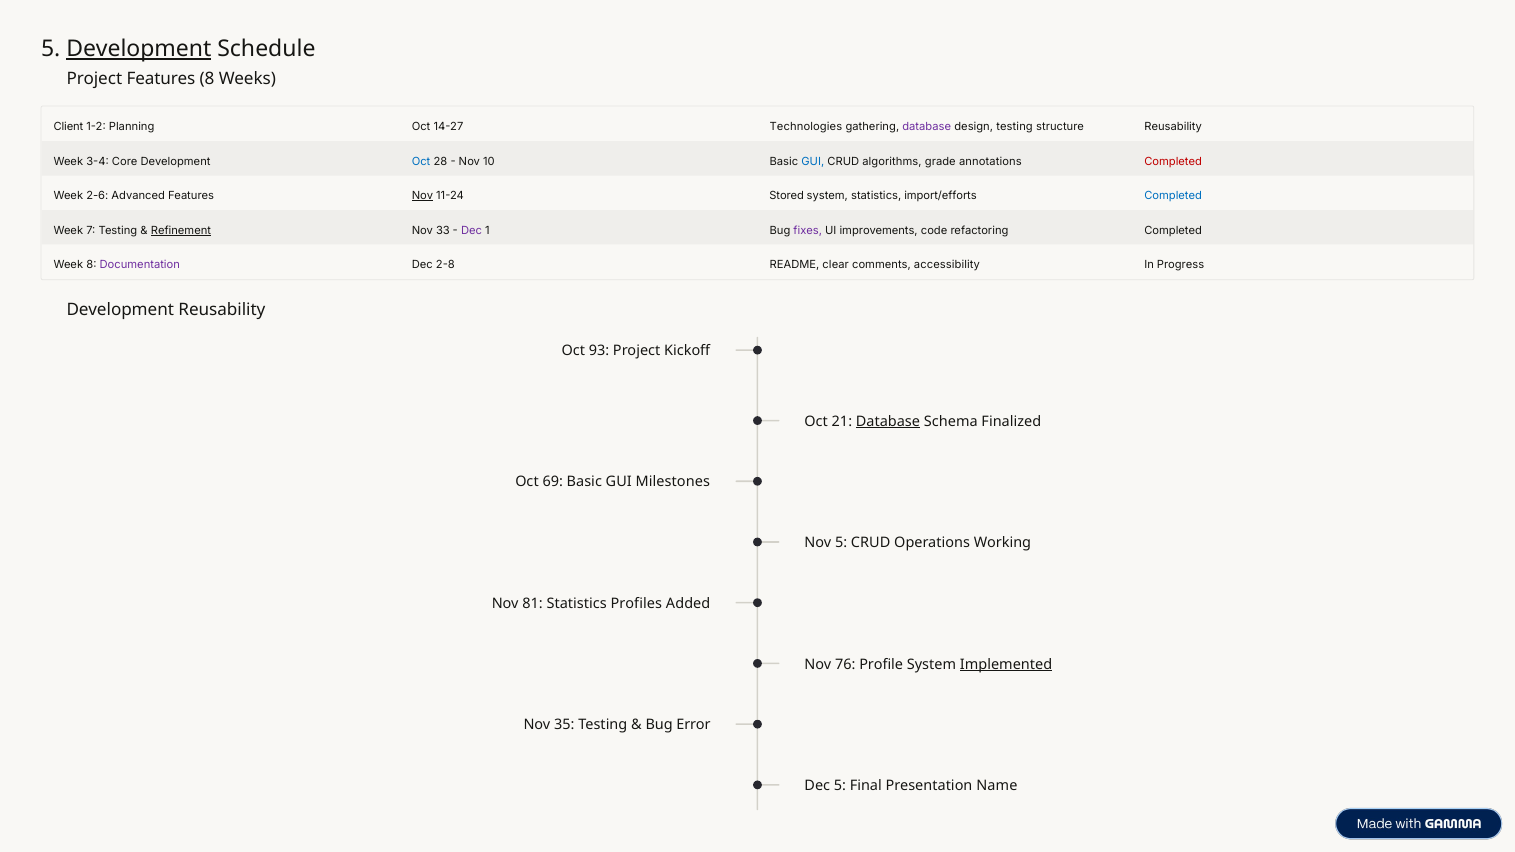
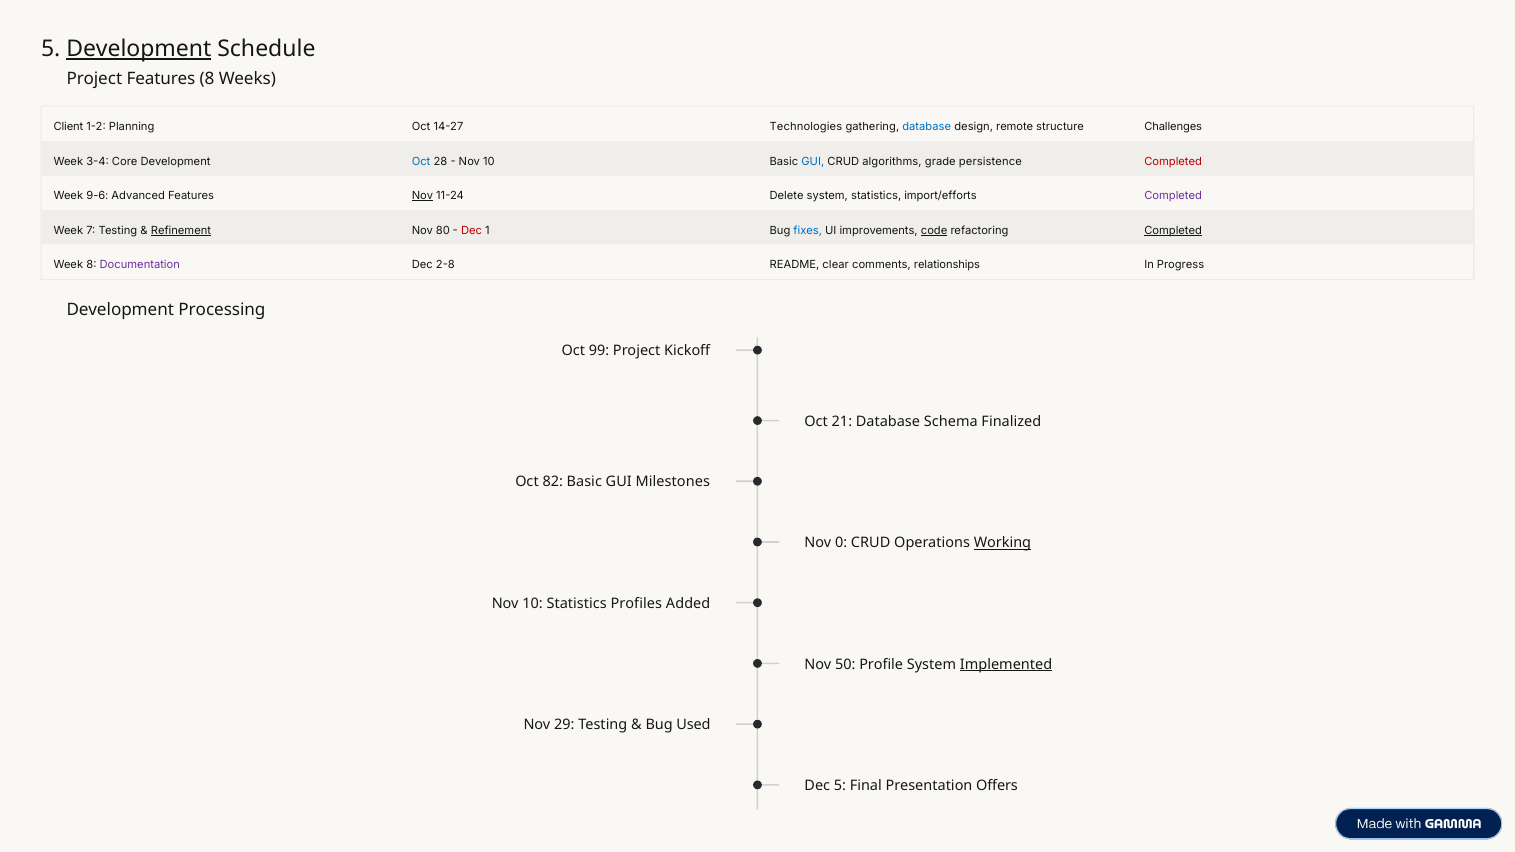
database at (927, 127) colour: purple -> blue
design testing: testing -> remote
Reusability at (1173, 127): Reusability -> Challenges
annotations: annotations -> persistence
2-6: 2-6 -> 9-6
Stored: Stored -> Delete
Completed at (1173, 196) colour: blue -> purple
33: 33 -> 80
Dec at (472, 230) colour: purple -> red
fixes colour: purple -> blue
code underline: none -> present
Completed at (1173, 230) underline: none -> present
accessibility: accessibility -> relationships
Development Reusability: Reusability -> Processing
93: 93 -> 99
Database at (888, 422) underline: present -> none
69: 69 -> 82
Nov 5: 5 -> 0
Working underline: none -> present
81 at (533, 604): 81 -> 10
76: 76 -> 50
35: 35 -> 29
Error: Error -> Used
Name: Name -> Offers
